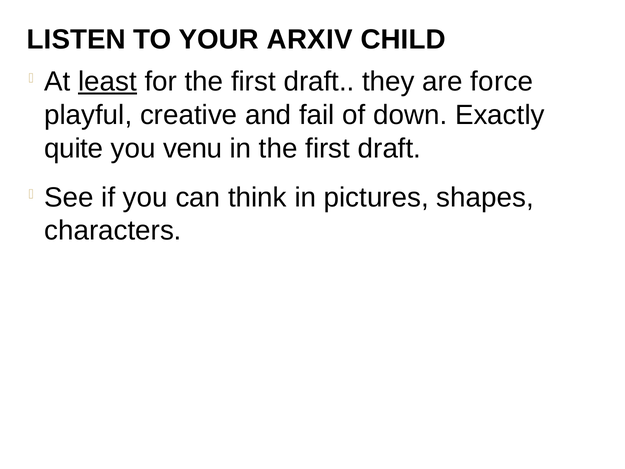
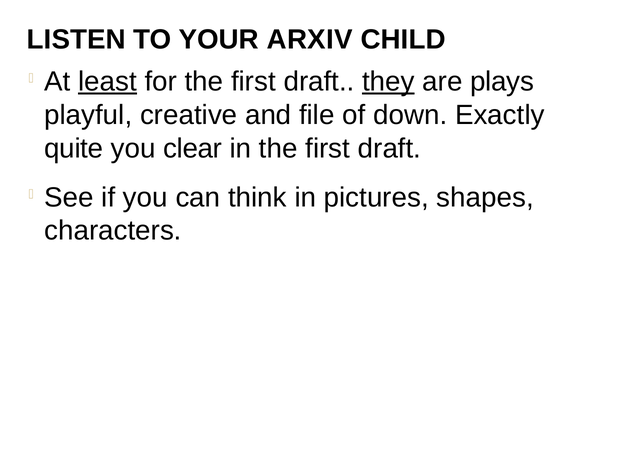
they underline: none -> present
force: force -> plays
fail: fail -> file
venu: venu -> clear
